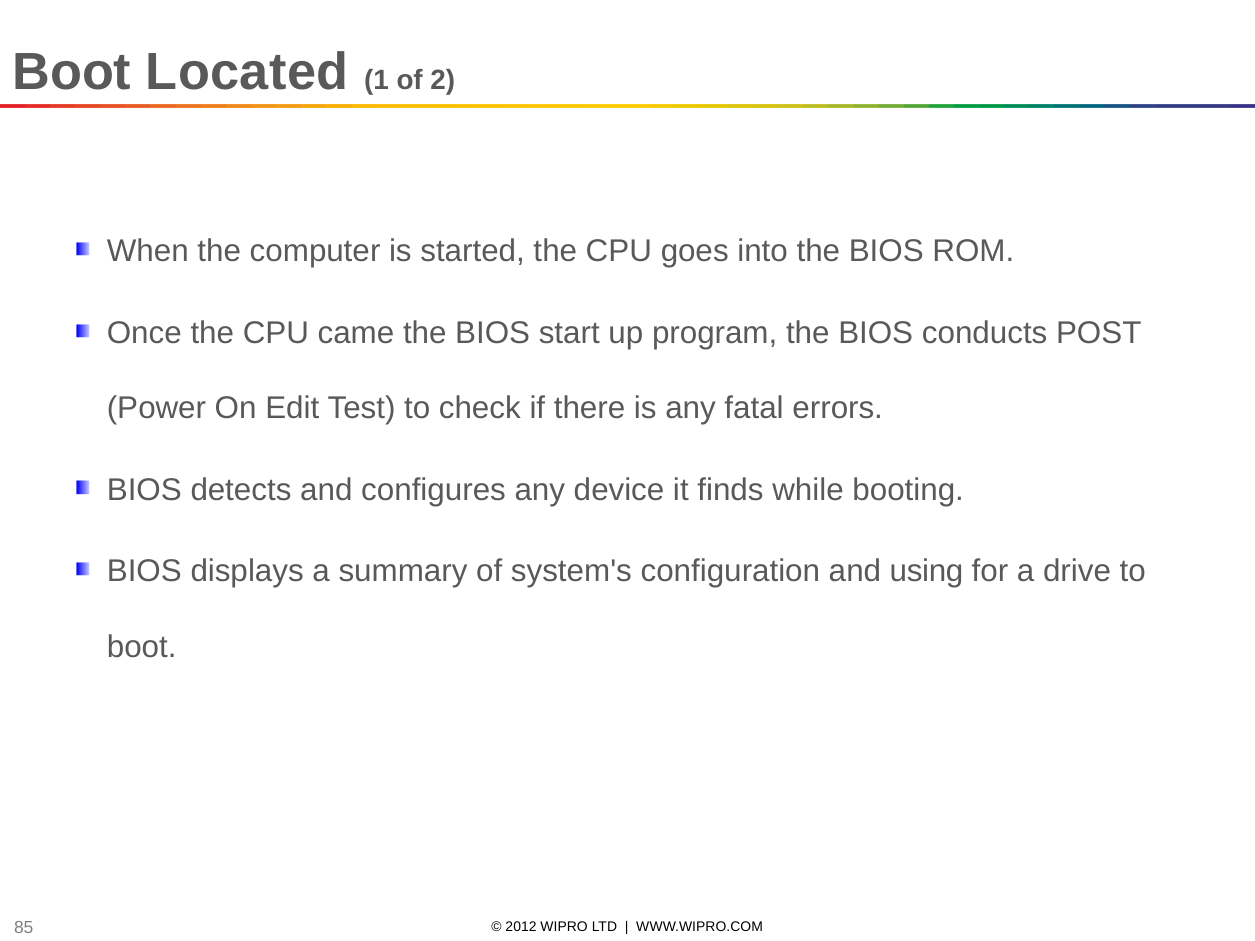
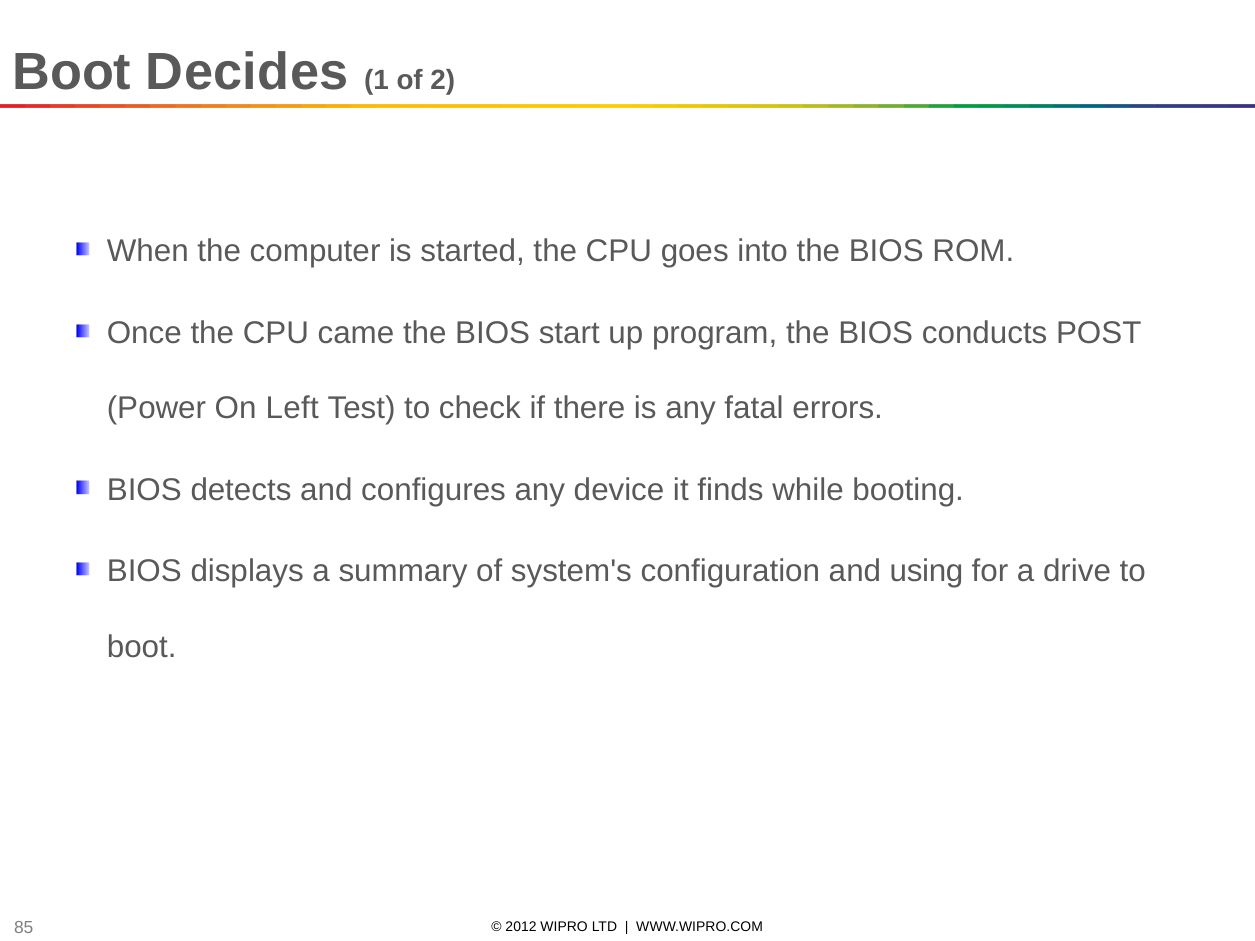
Located: Located -> Decides
Edit: Edit -> Left
